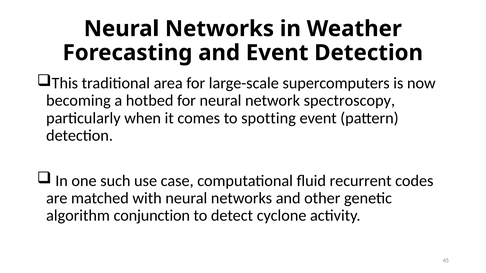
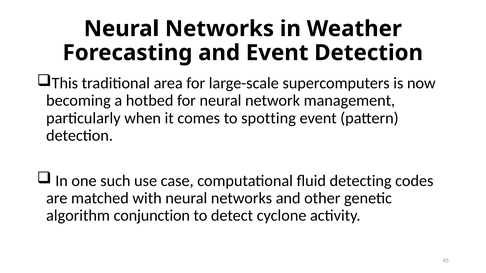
spectroscopy: spectroscopy -> management
recurrent: recurrent -> detecting
